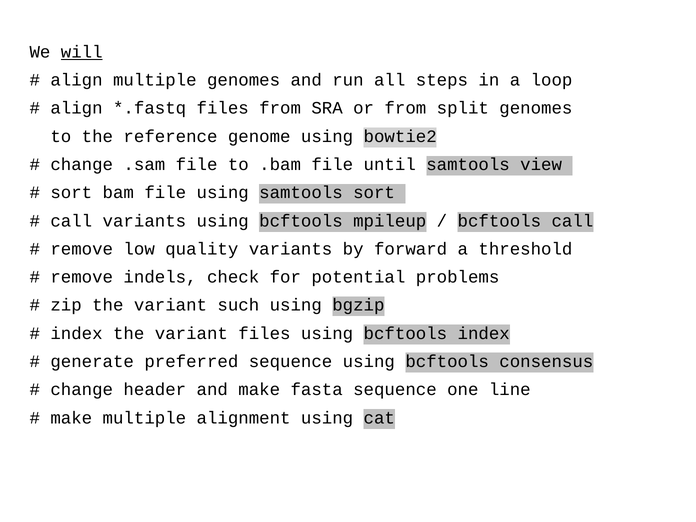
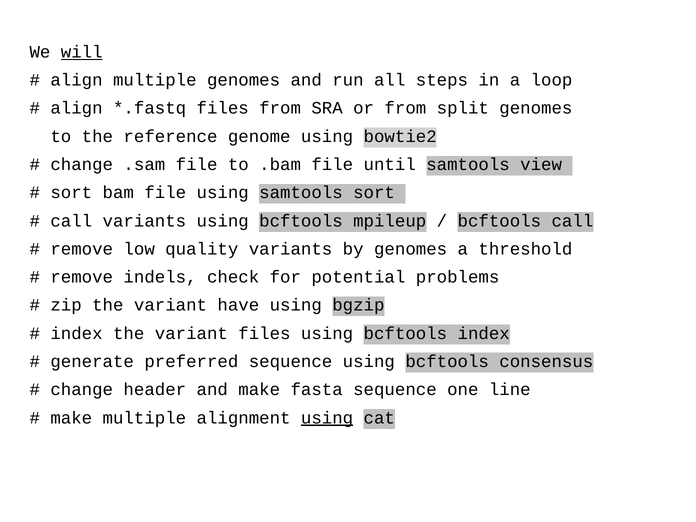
by forward: forward -> genomes
such: such -> have
using at (327, 418) underline: none -> present
